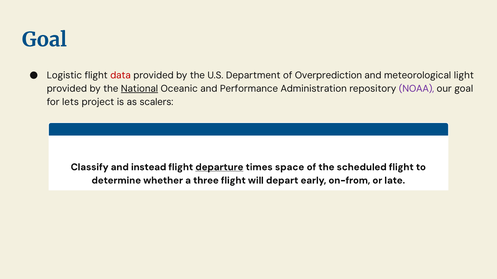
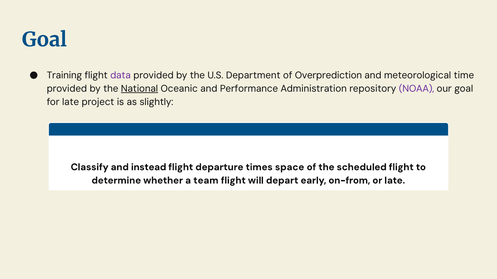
Logistic: Logistic -> Training
data colour: red -> purple
light: light -> time
for lets: lets -> late
scalers: scalers -> slightly
departure underline: present -> none
three: three -> team
